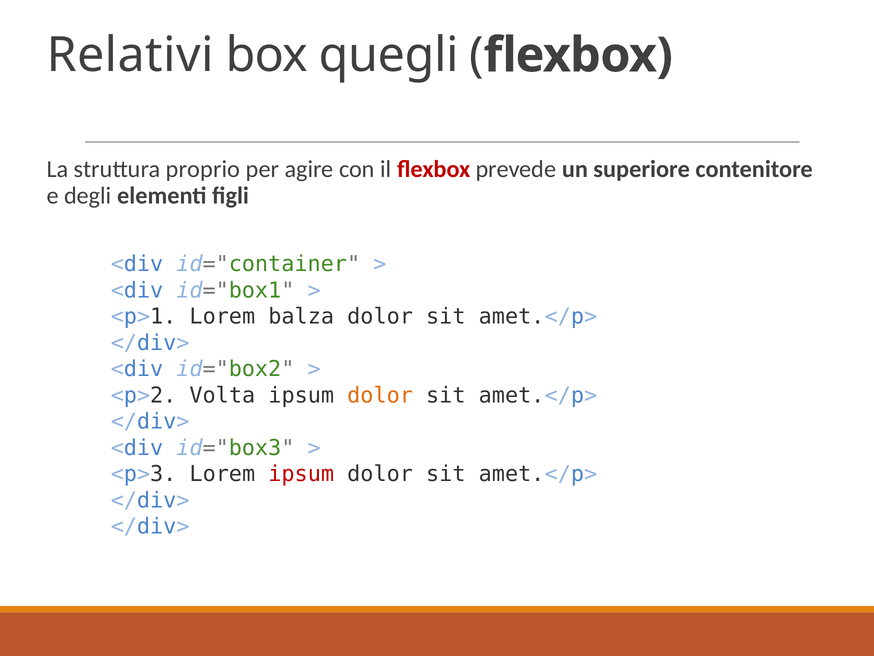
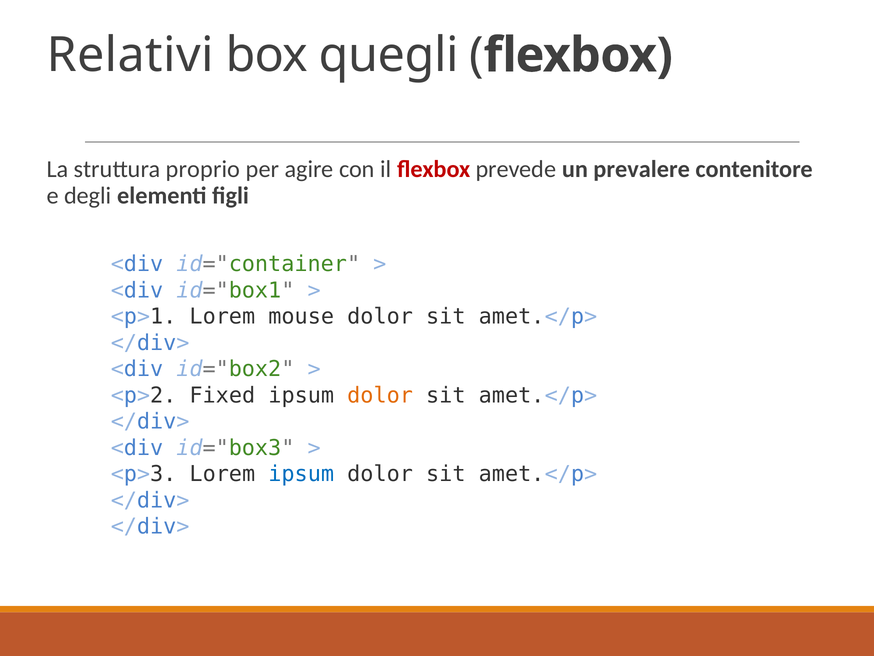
superiore: superiore -> prevalere
balza: balza -> mouse
Volta: Volta -> Fixed
ipsum at (301, 474) colour: red -> blue
